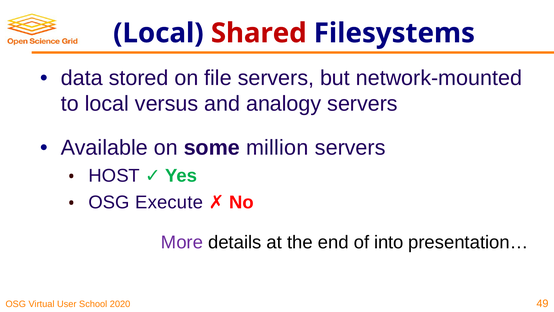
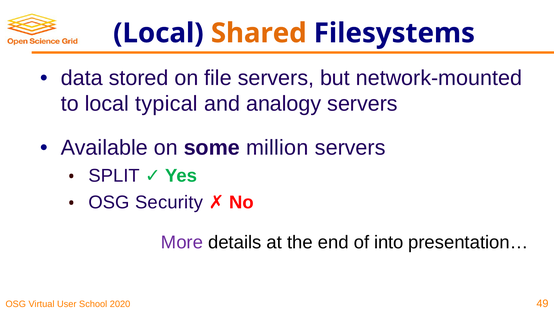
Shared colour: red -> orange
versus: versus -> typical
HOST: HOST -> SPLIT
Execute: Execute -> Security
